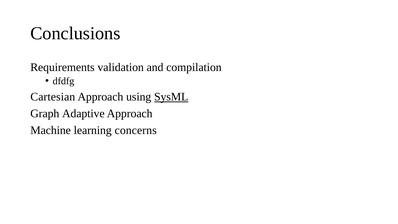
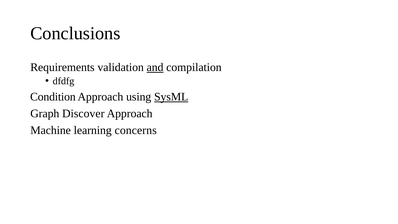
and underline: none -> present
Cartesian: Cartesian -> Condition
Adaptive: Adaptive -> Discover
